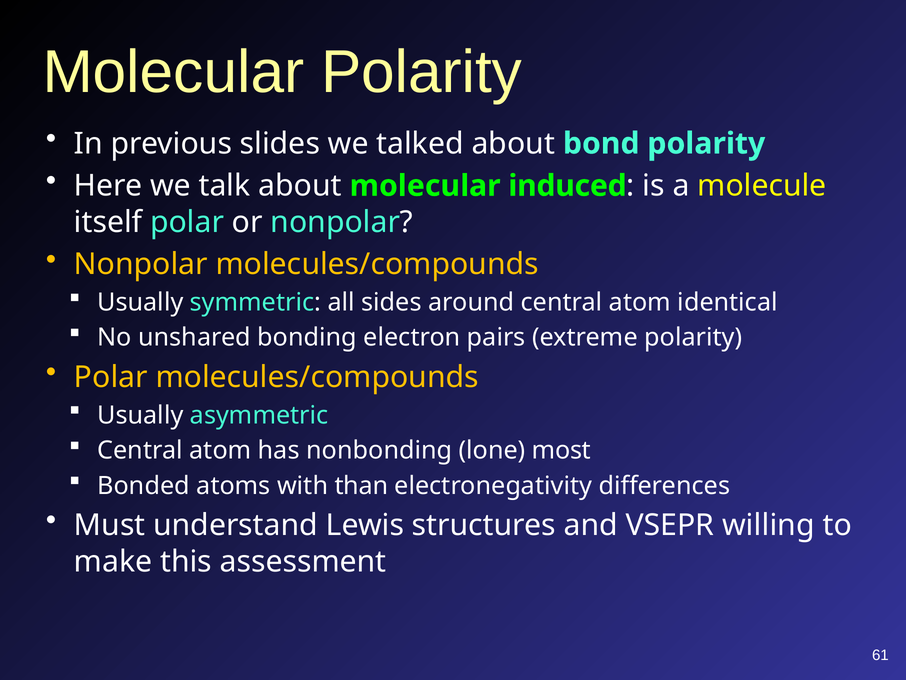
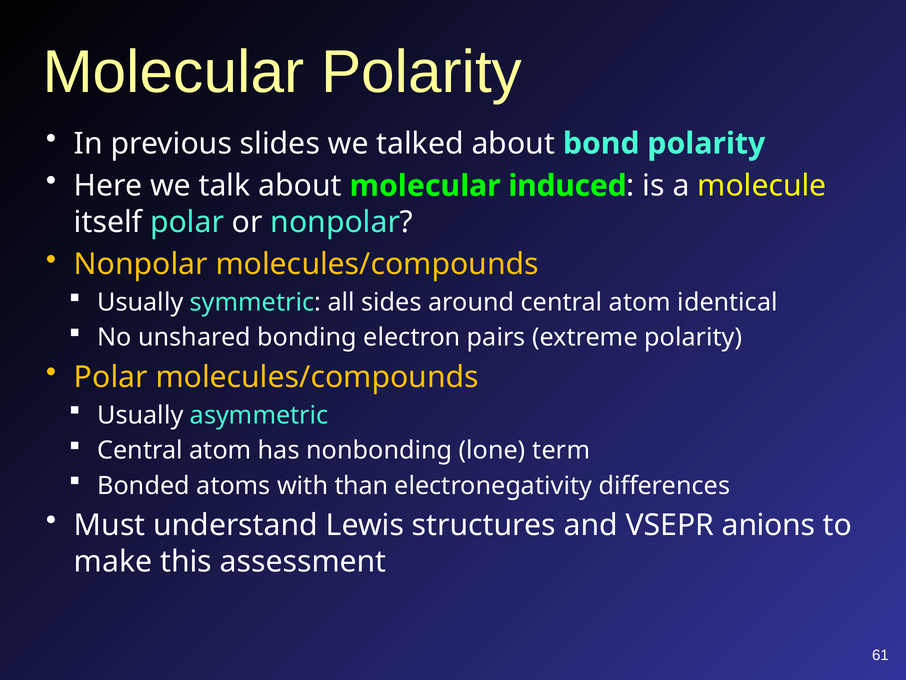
most: most -> term
willing: willing -> anions
